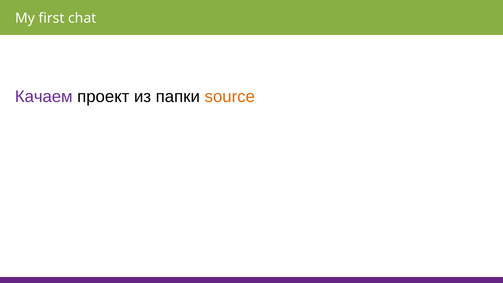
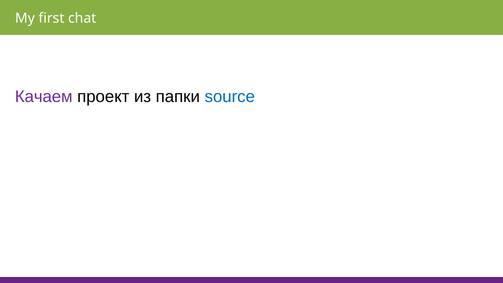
source colour: orange -> blue
